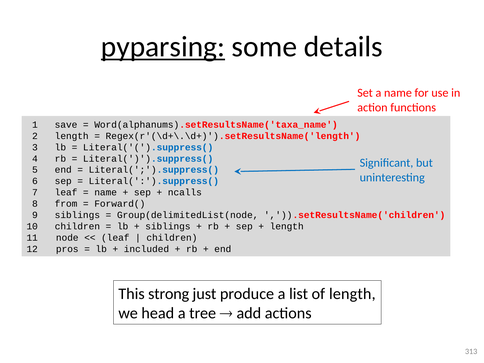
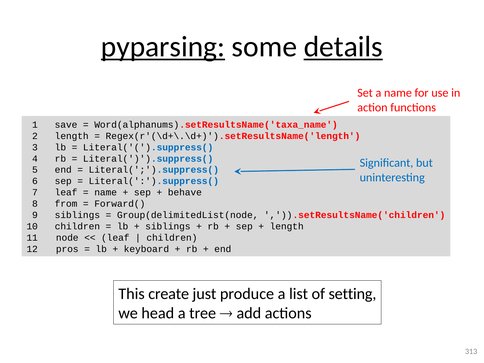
details underline: none -> present
ncalls: ncalls -> behave
included: included -> keyboard
strong: strong -> create
of length: length -> setting
